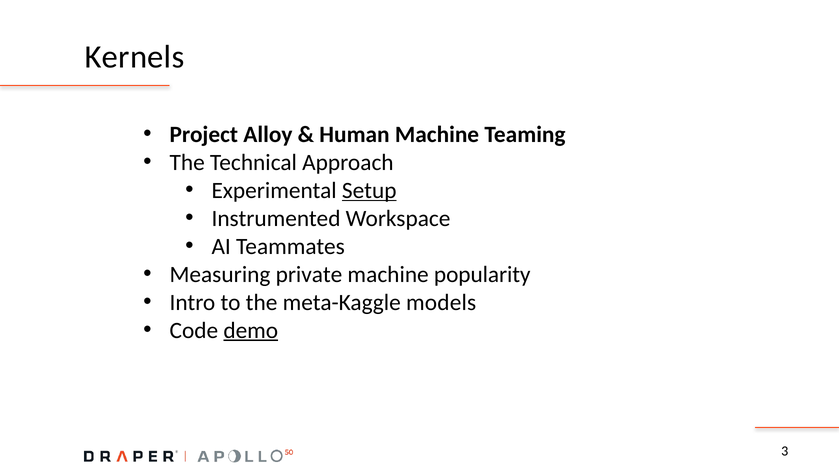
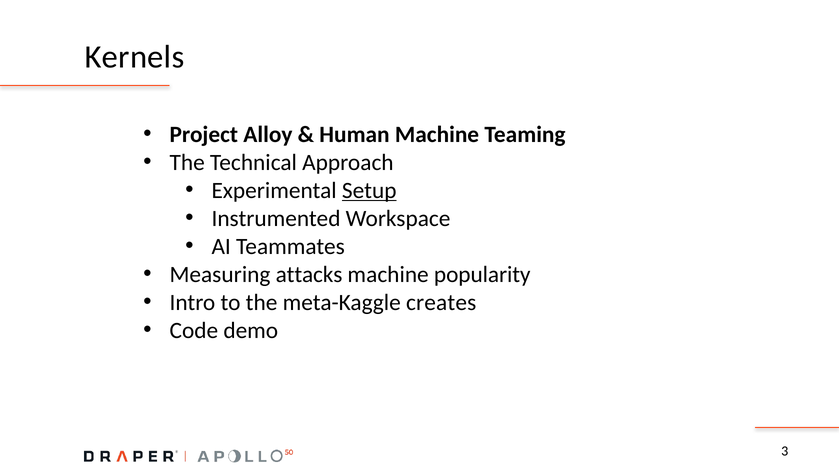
private: private -> attacks
models: models -> creates
demo underline: present -> none
